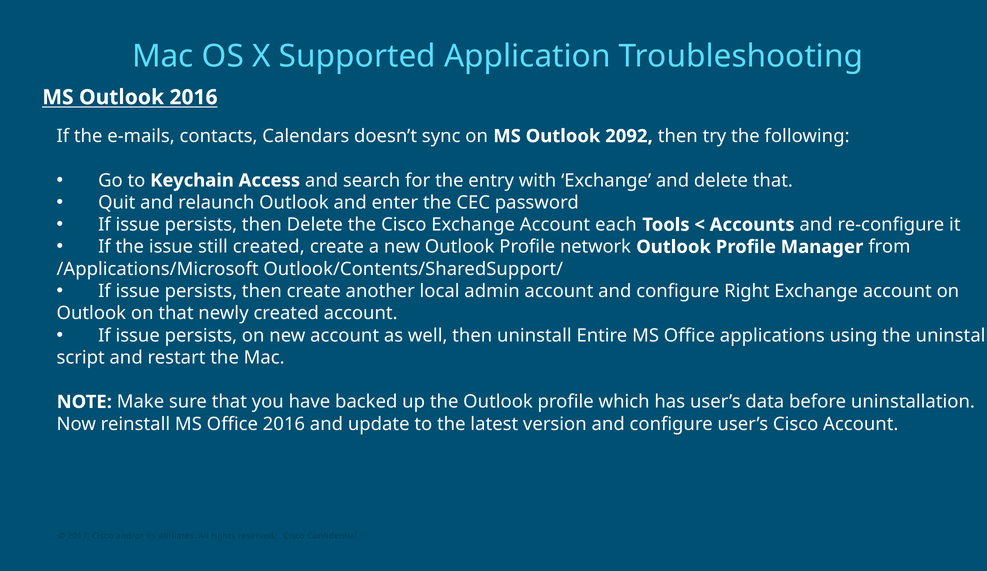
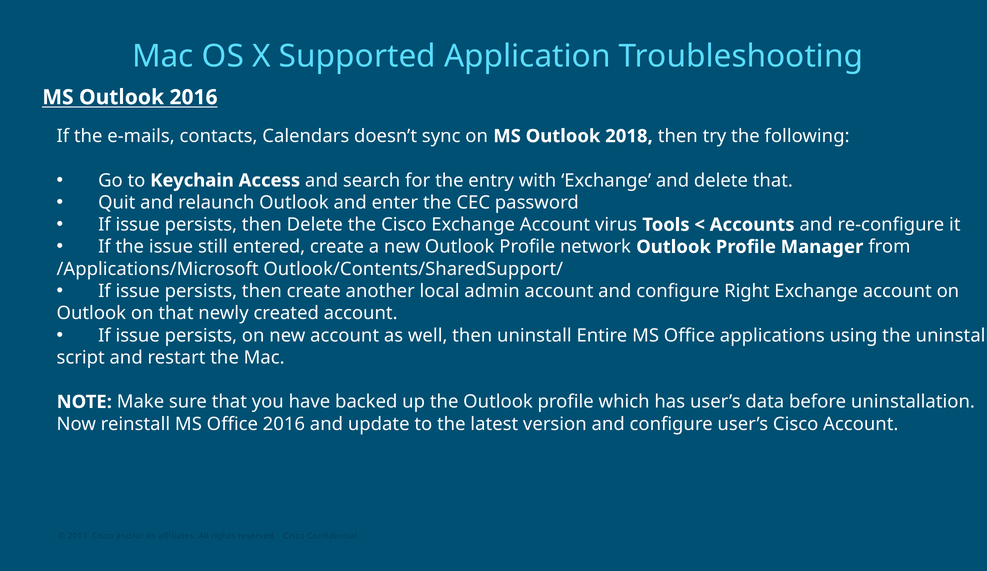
2092: 2092 -> 2018
each: each -> virus
still created: created -> entered
